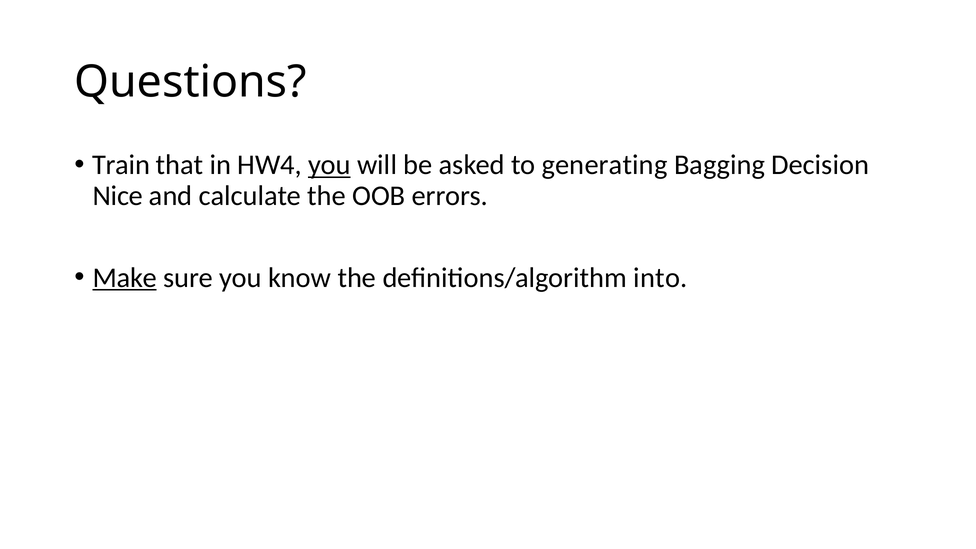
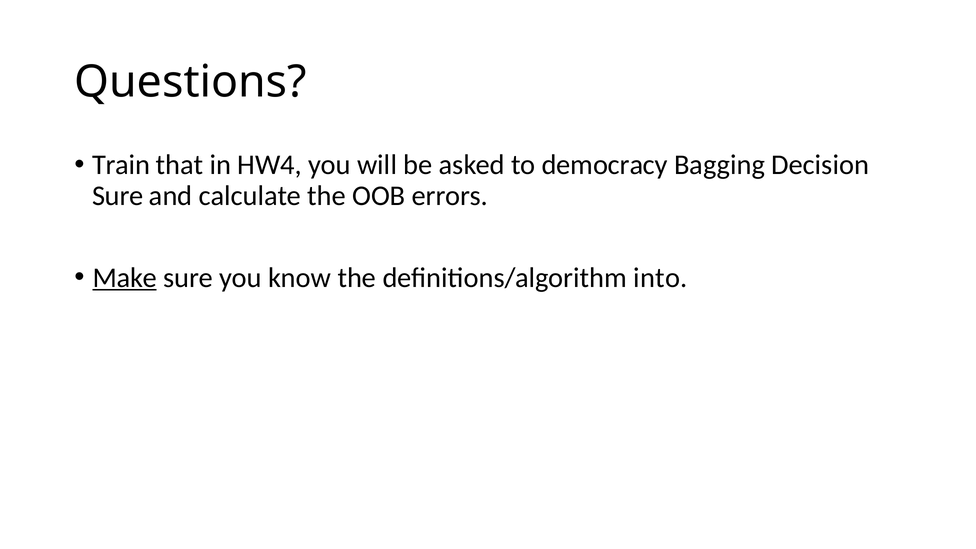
you at (330, 165) underline: present -> none
generating: generating -> democracy
Nice at (118, 196): Nice -> Sure
